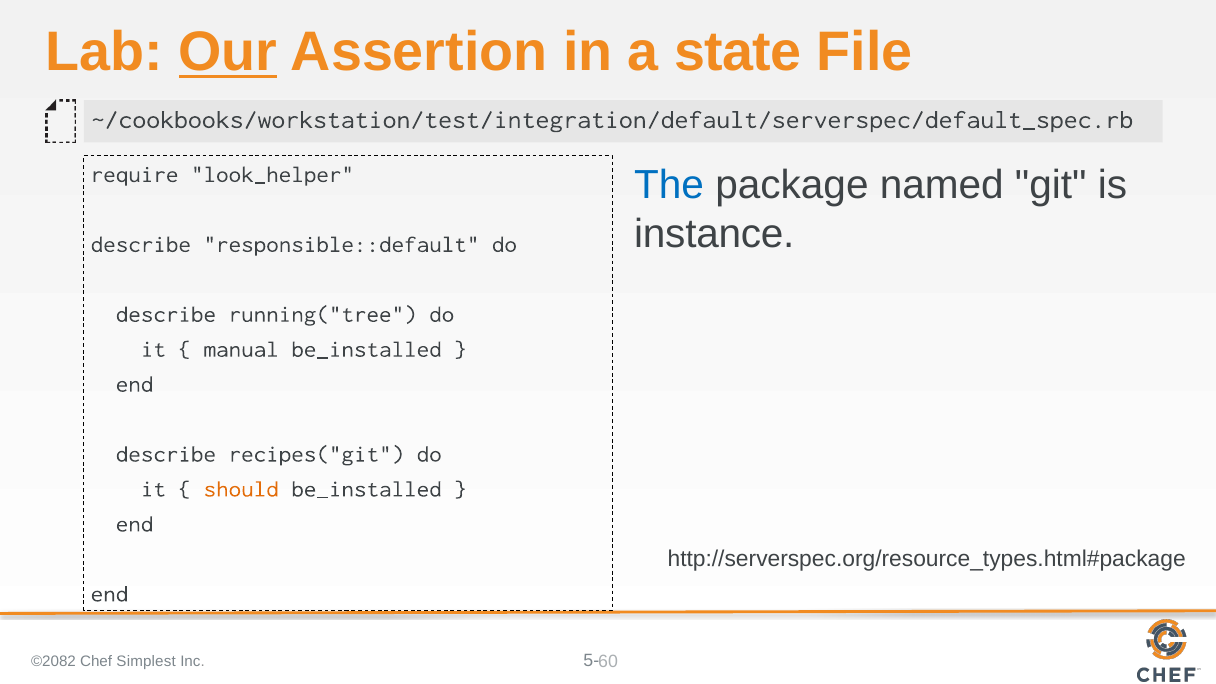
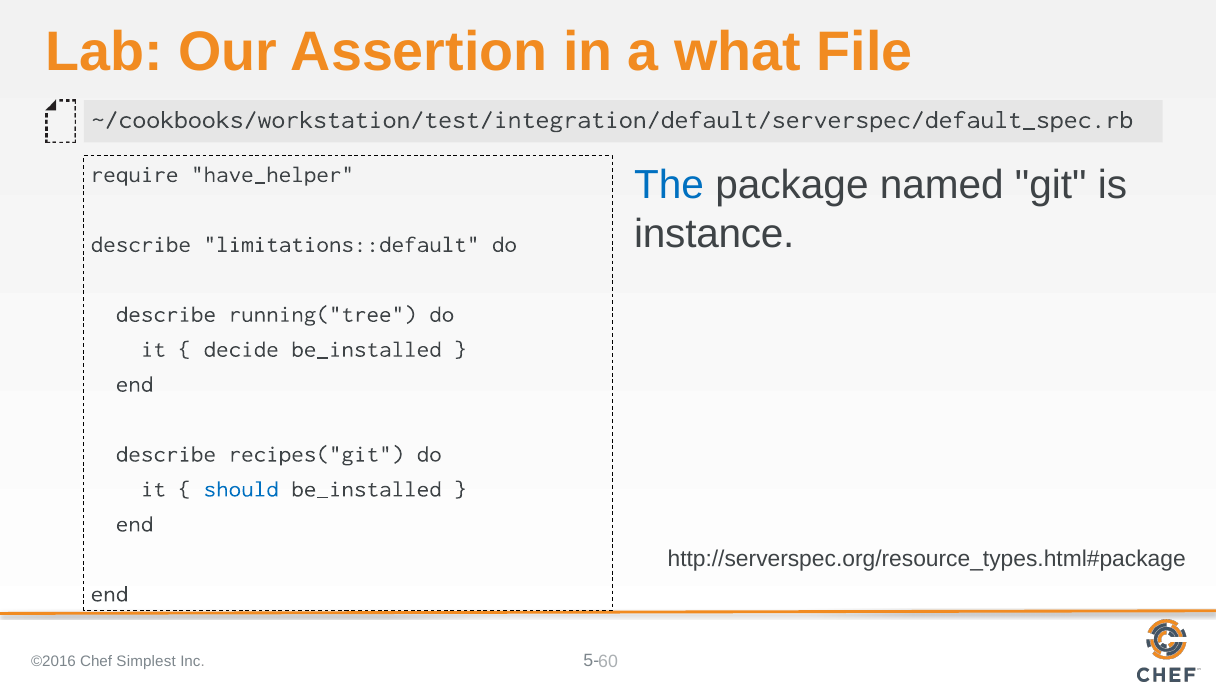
Our underline: present -> none
state: state -> what
look_helper: look_helper -> have_helper
responsible::default: responsible::default -> limitations::default
manual: manual -> decide
should colour: orange -> blue
©2082: ©2082 -> ©2016
